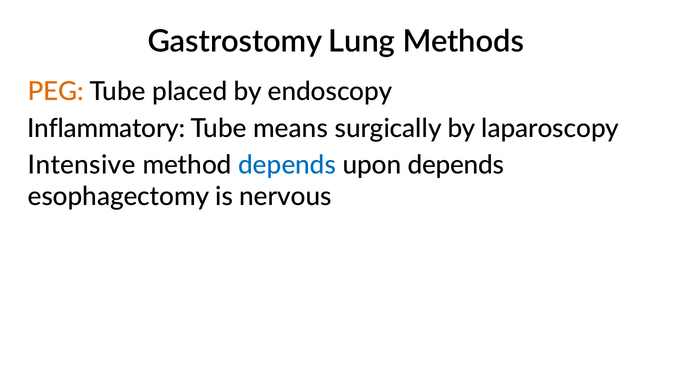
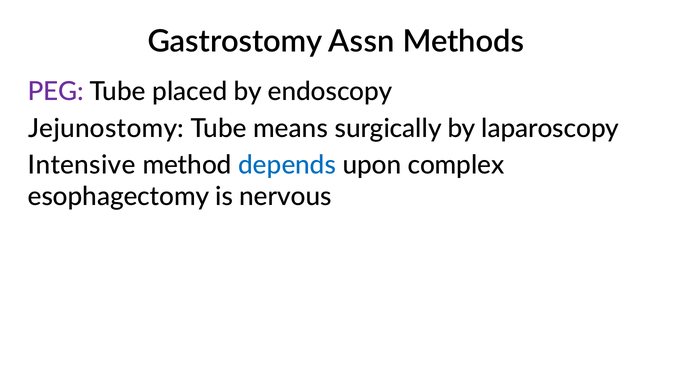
Lung: Lung -> Assn
PEG colour: orange -> purple
Inflammatory: Inflammatory -> Jejunostomy
upon depends: depends -> complex
